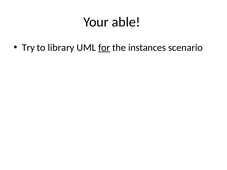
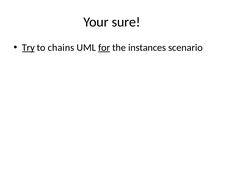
able: able -> sure
Try underline: none -> present
library: library -> chains
